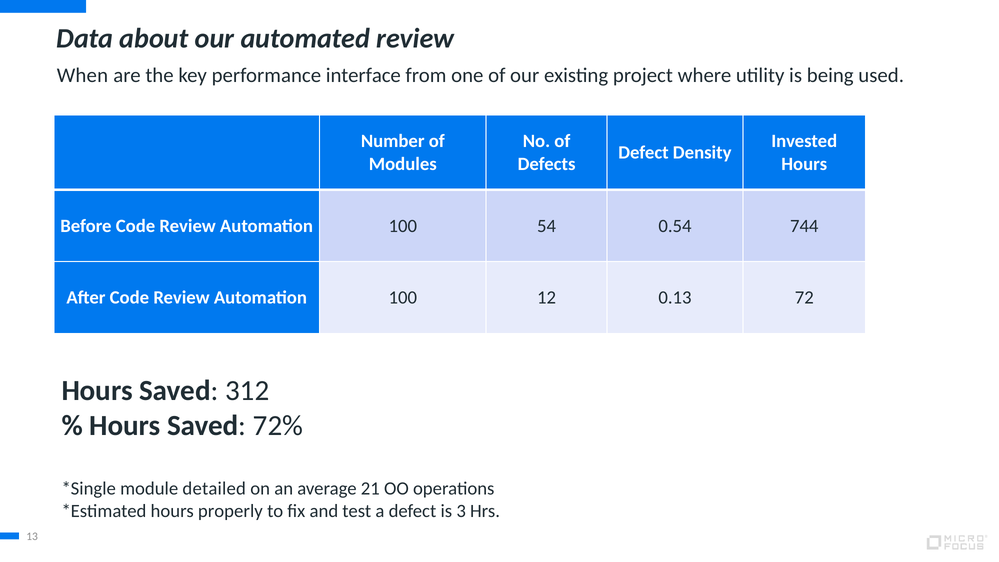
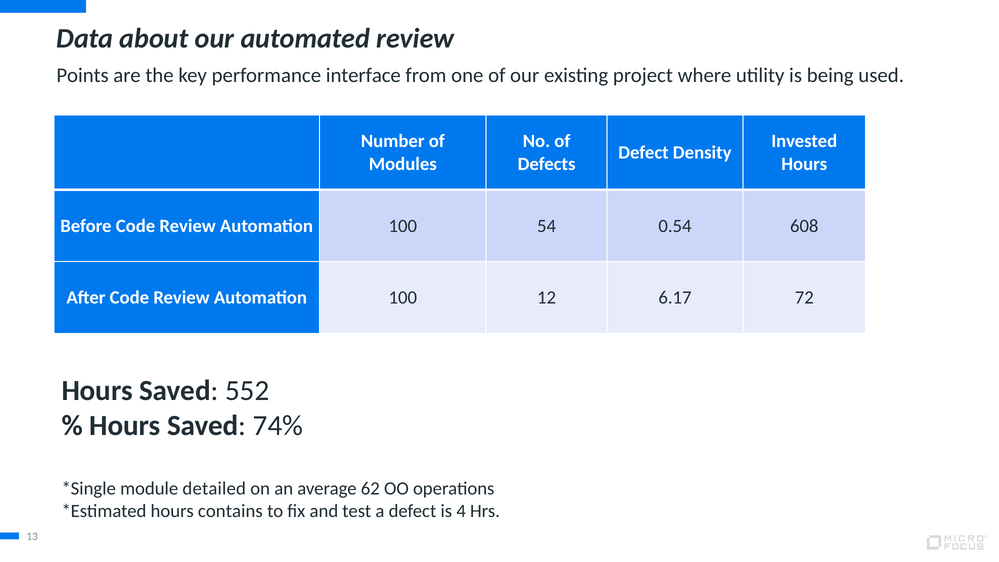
When: When -> Points
744: 744 -> 608
0.13: 0.13 -> 6.17
312: 312 -> 552
72%: 72% -> 74%
21: 21 -> 62
properly: properly -> contains
3: 3 -> 4
